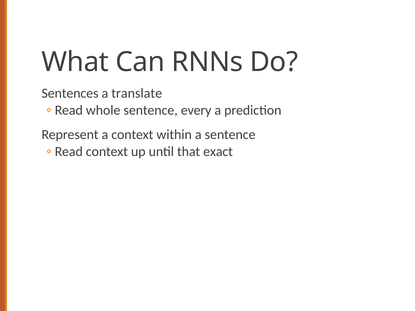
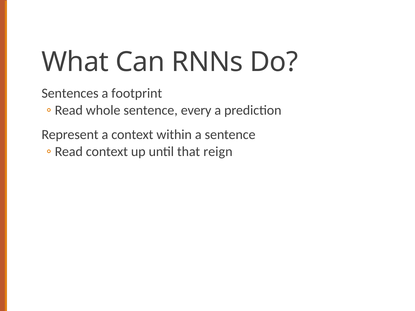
translate: translate -> footprint
exact: exact -> reign
